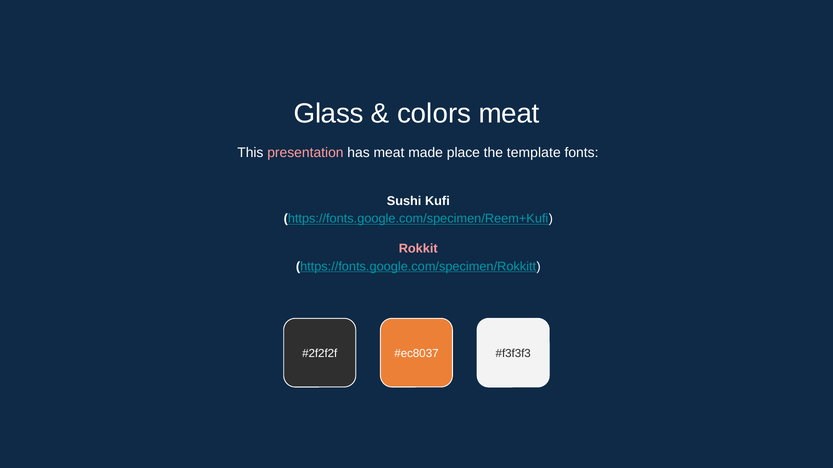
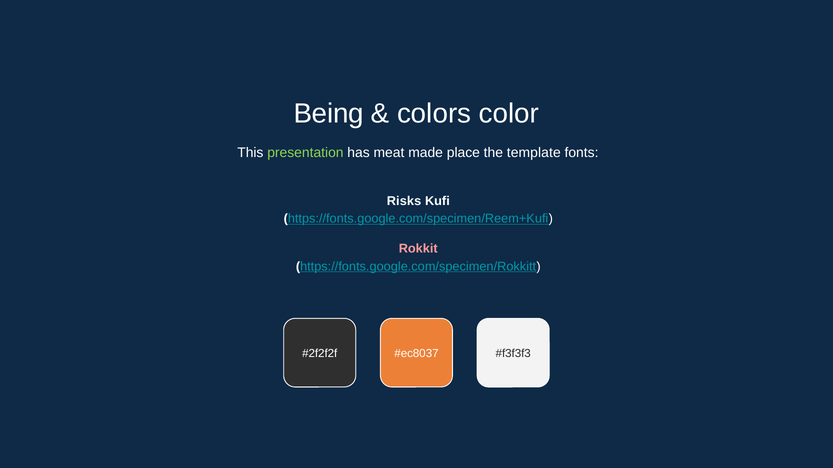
Glass: Glass -> Being
colors meat: meat -> color
presentation colour: pink -> light green
Sushi: Sushi -> Risks
